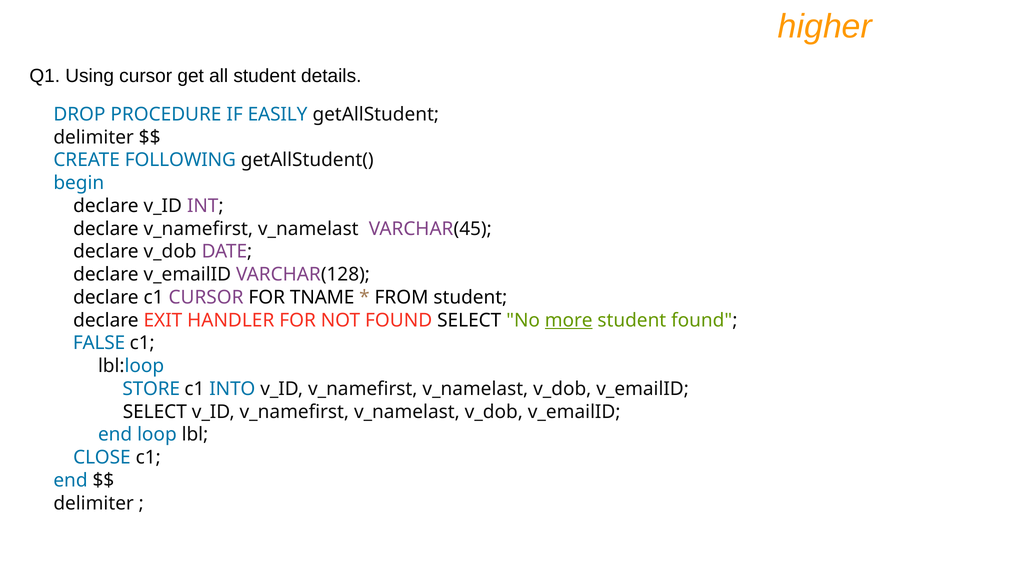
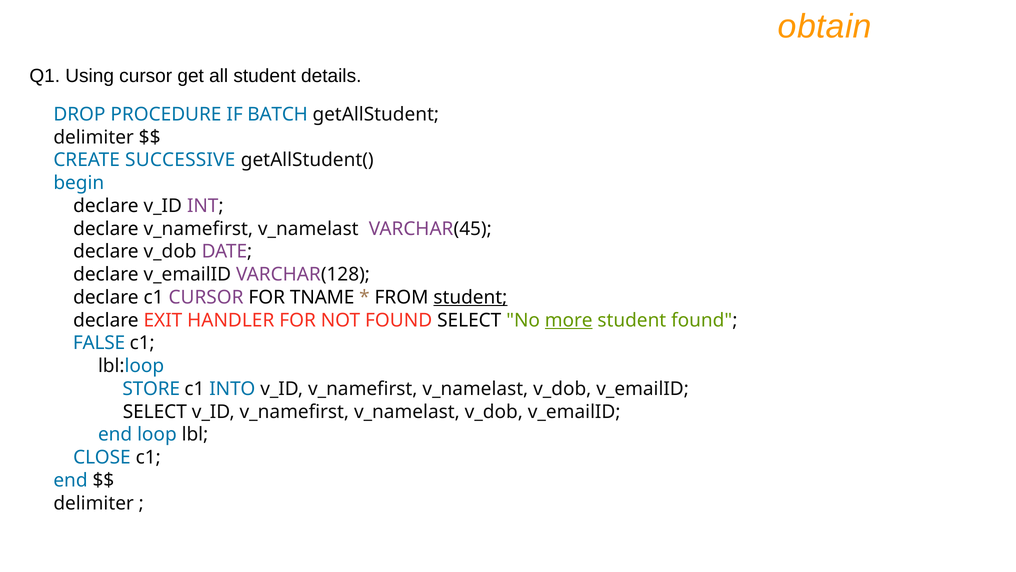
higher: higher -> obtain
EASILY: EASILY -> BATCH
FOLLOWING: FOLLOWING -> SUCCESSIVE
student at (470, 297) underline: none -> present
